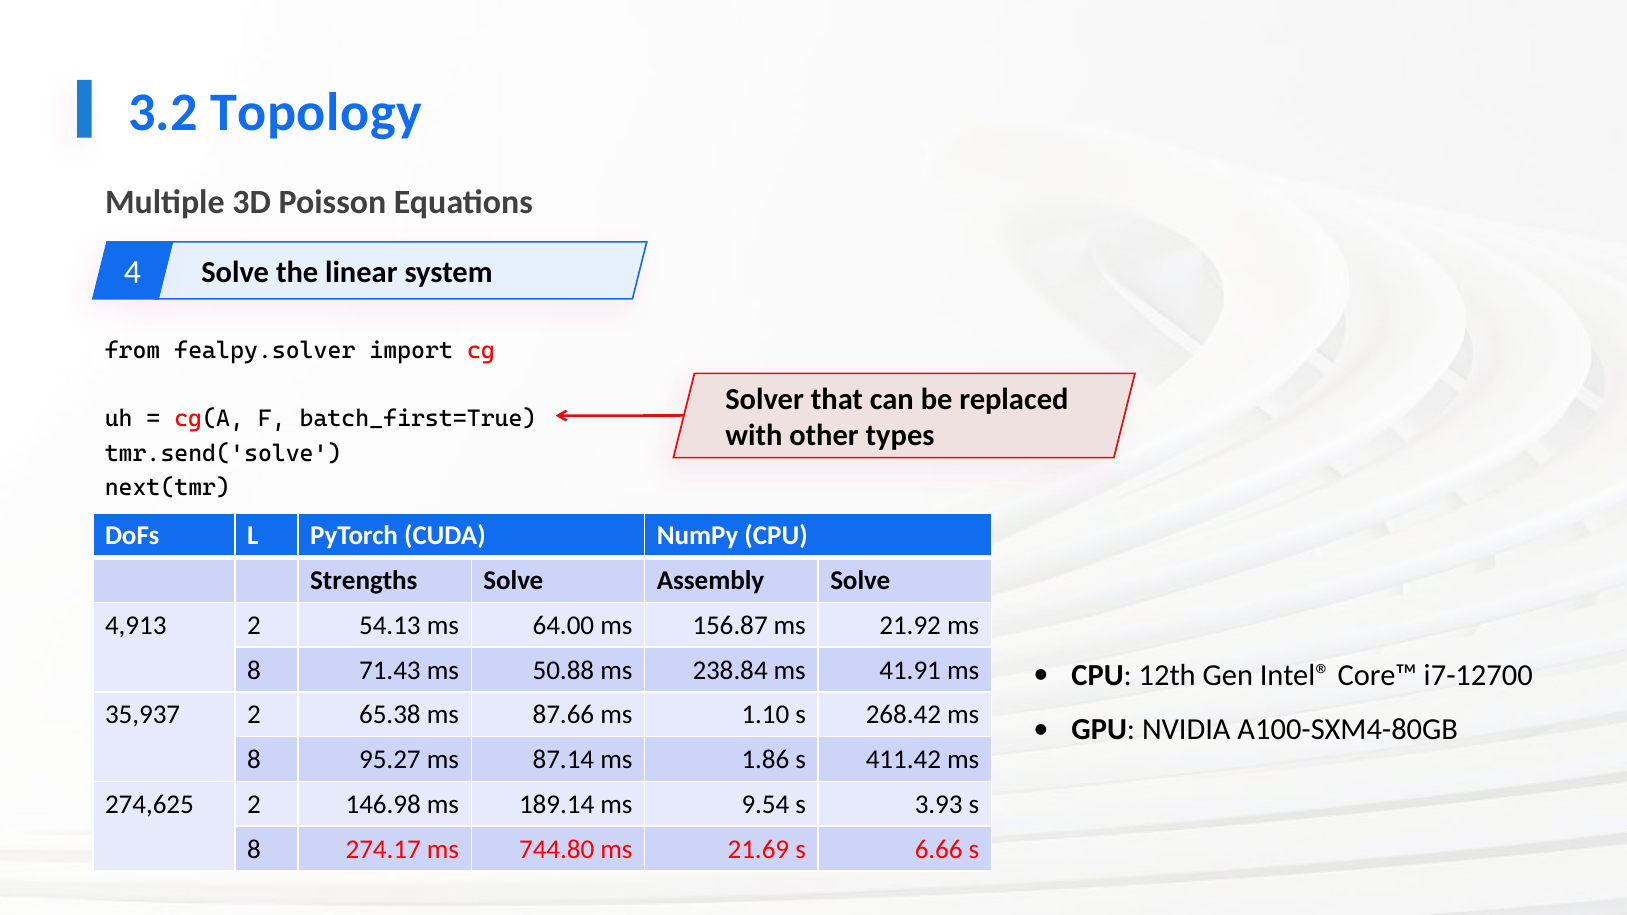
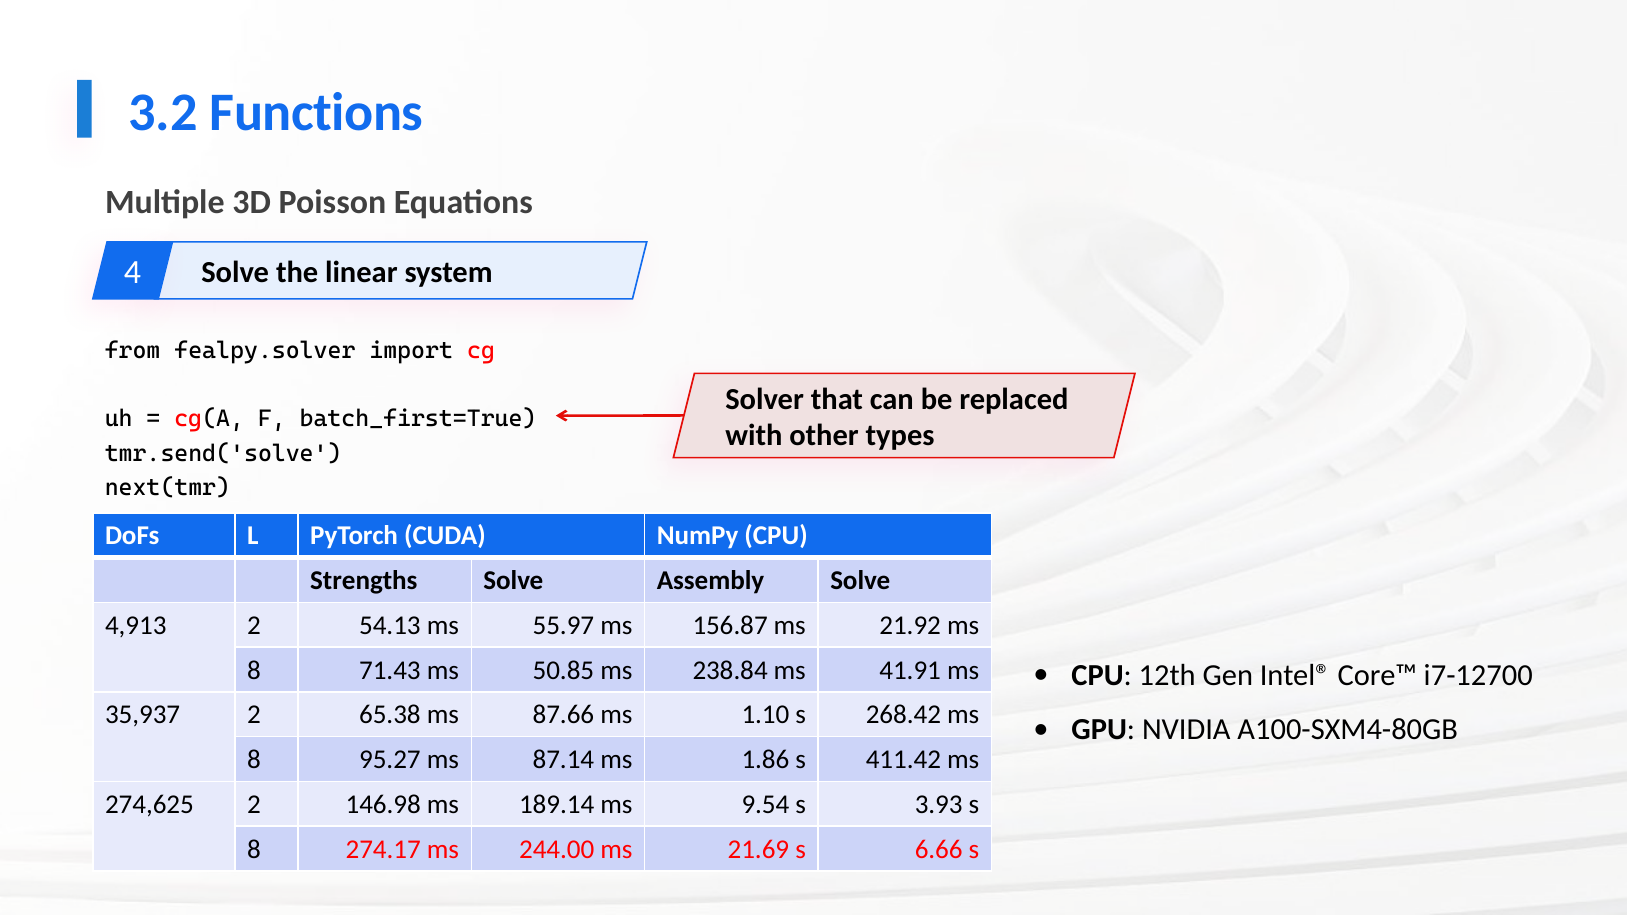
Topology: Topology -> Functions
64.00: 64.00 -> 55.97
50.88: 50.88 -> 50.85
744.80: 744.80 -> 244.00
